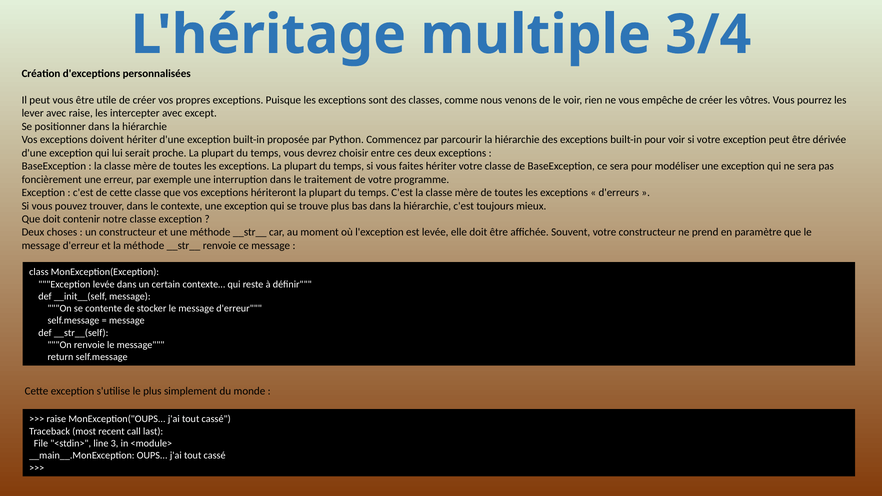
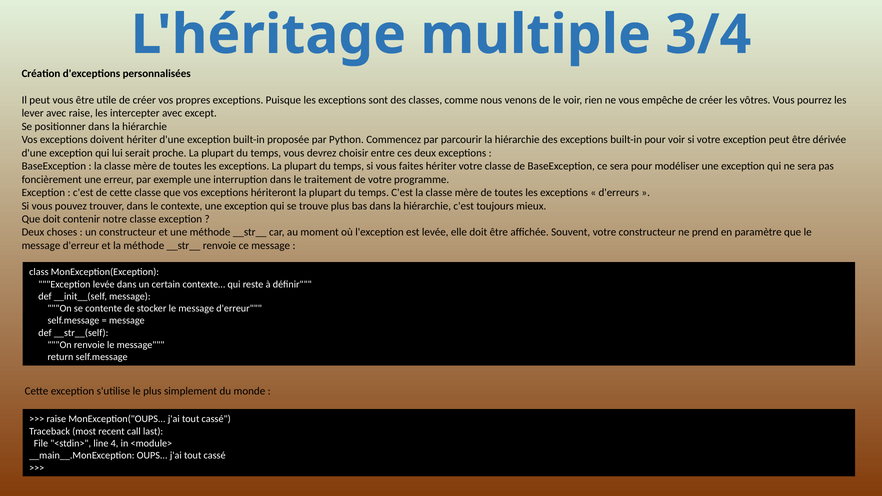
3: 3 -> 4
